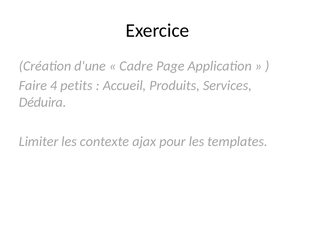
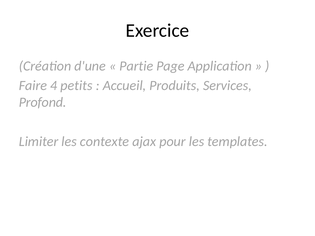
Cadre: Cadre -> Partie
Déduira: Déduira -> Profond
